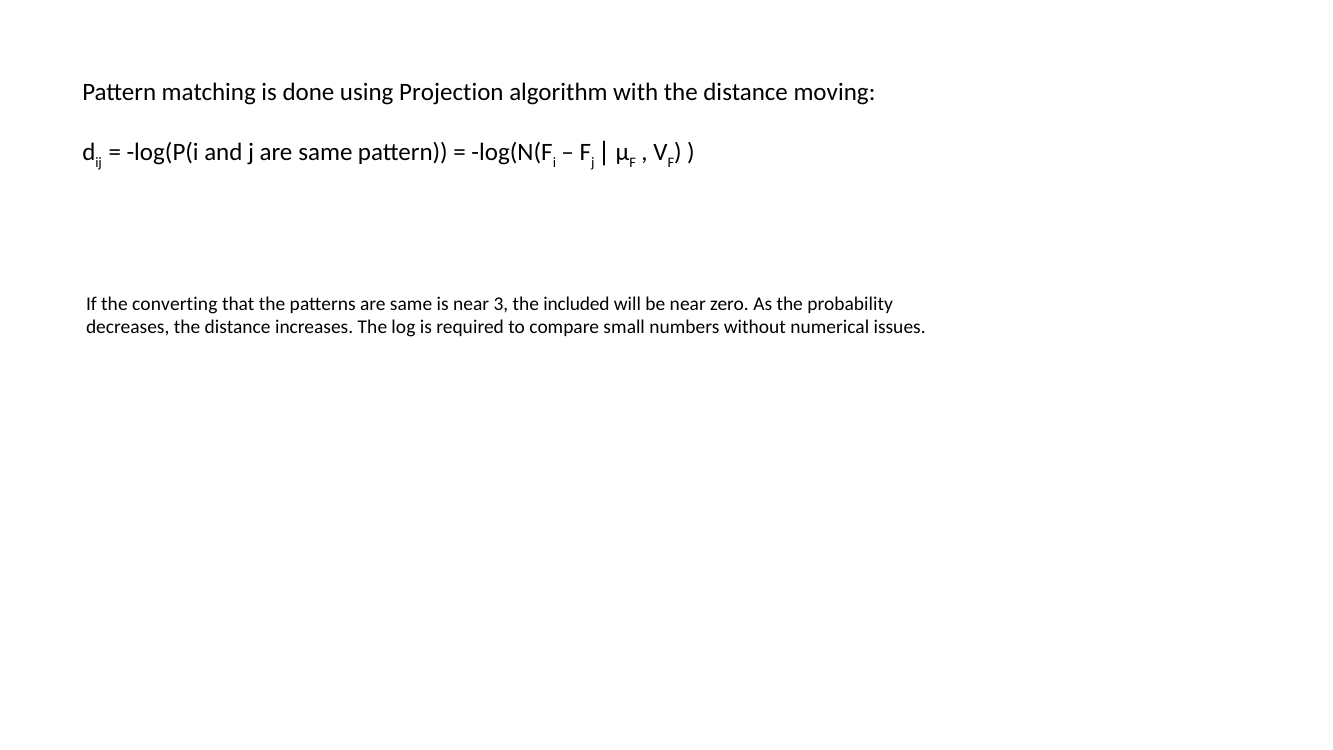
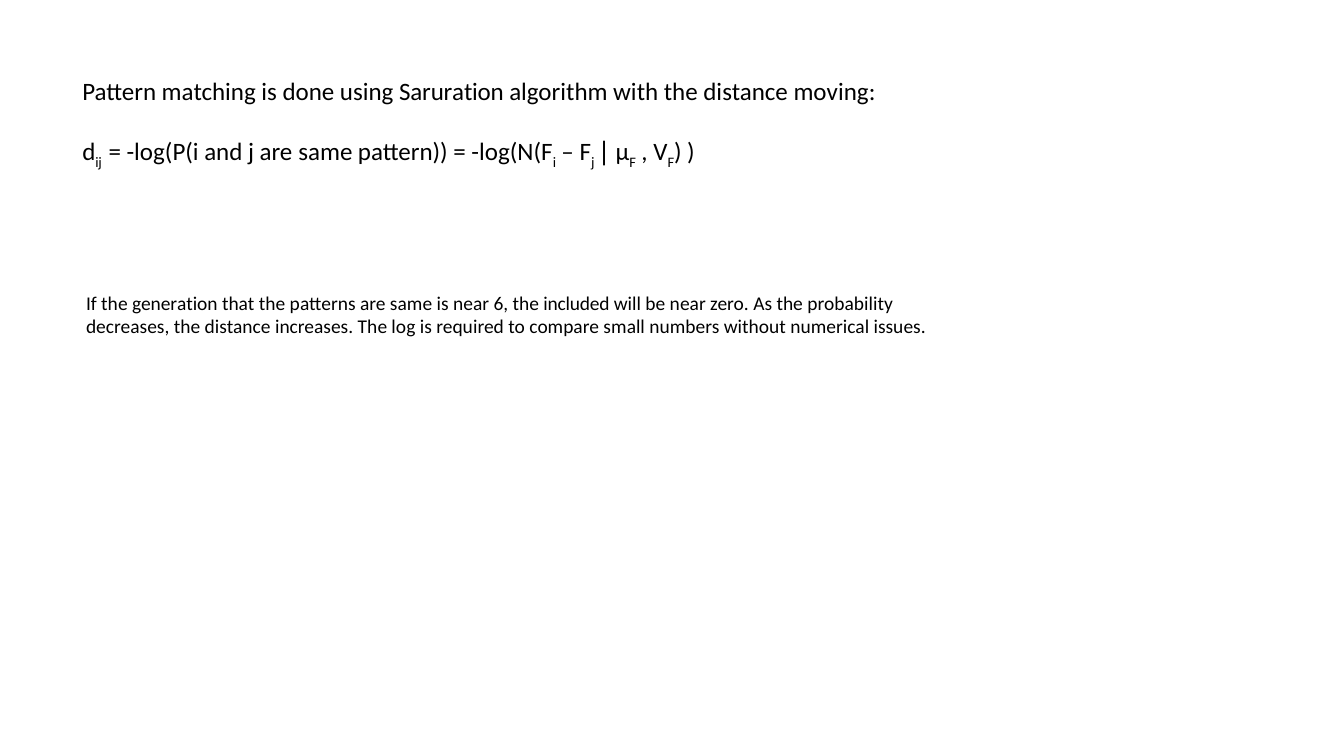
Projection: Projection -> Saruration
converting: converting -> generation
3: 3 -> 6
